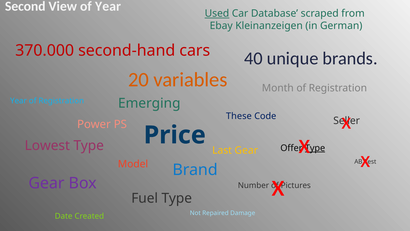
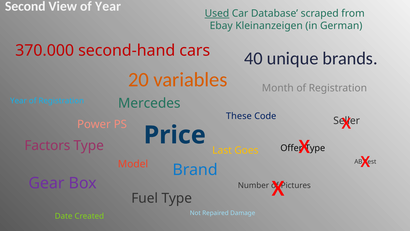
Emerging: Emerging -> Mercedes
Lowest: Lowest -> Factors
Type at (315, 148) underline: present -> none
Last Gear: Gear -> Goes
